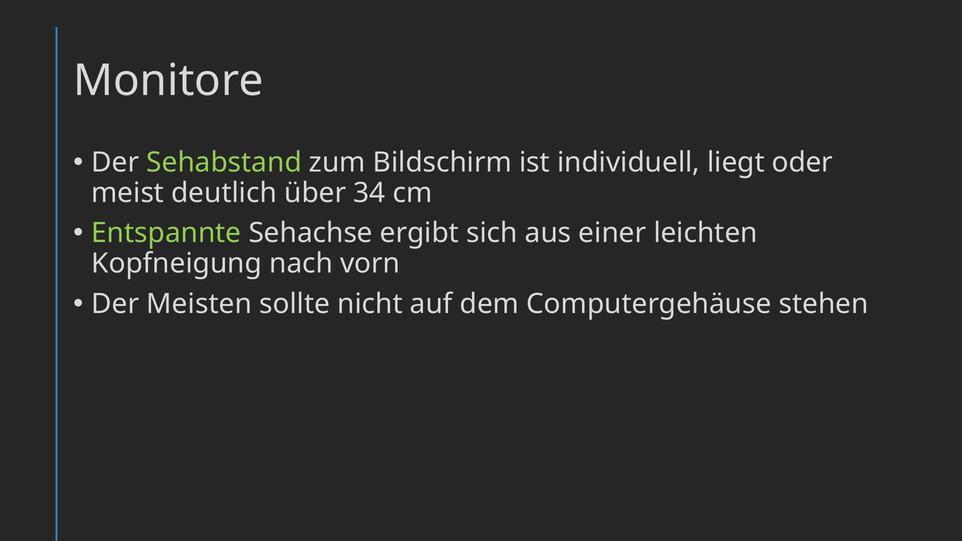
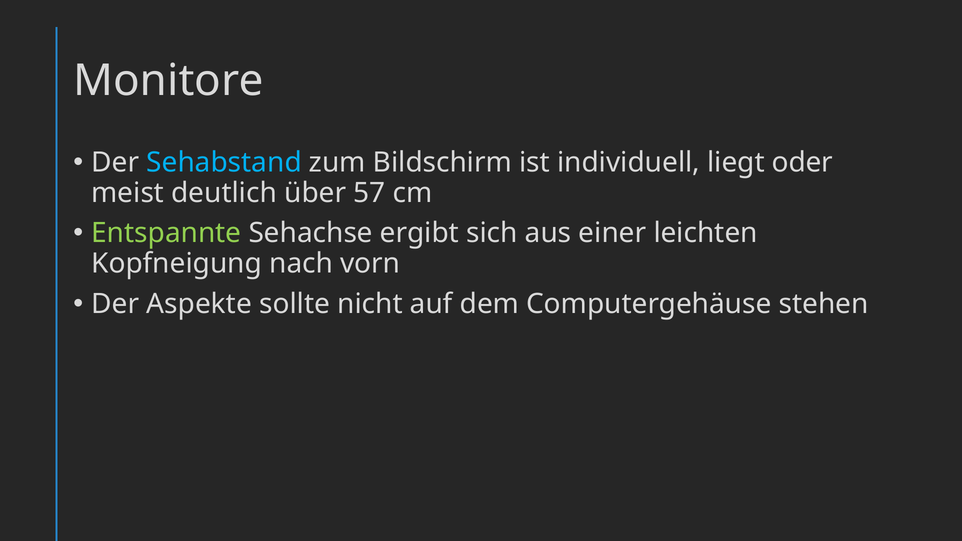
Sehabstand colour: light green -> light blue
34: 34 -> 57
Meisten: Meisten -> Aspekte
